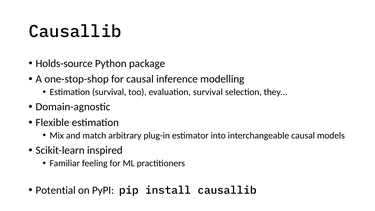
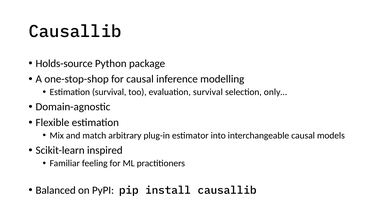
they…: they… -> only…
Potential: Potential -> Balanced
